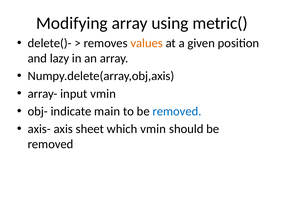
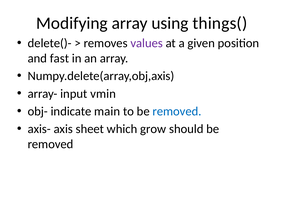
metric(: metric( -> things(
values colour: orange -> purple
lazy: lazy -> fast
which vmin: vmin -> grow
